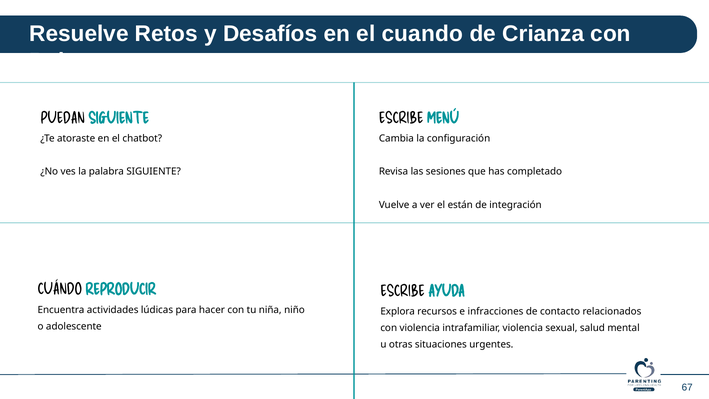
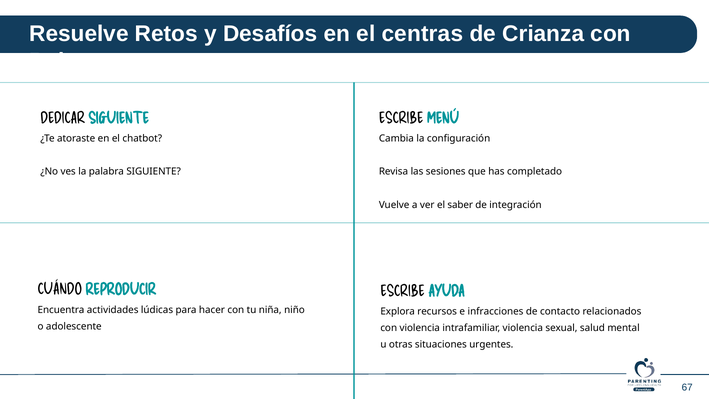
cuando: cuando -> centras
PUEDAN: PUEDAN -> DEDICAR
están: están -> saber
